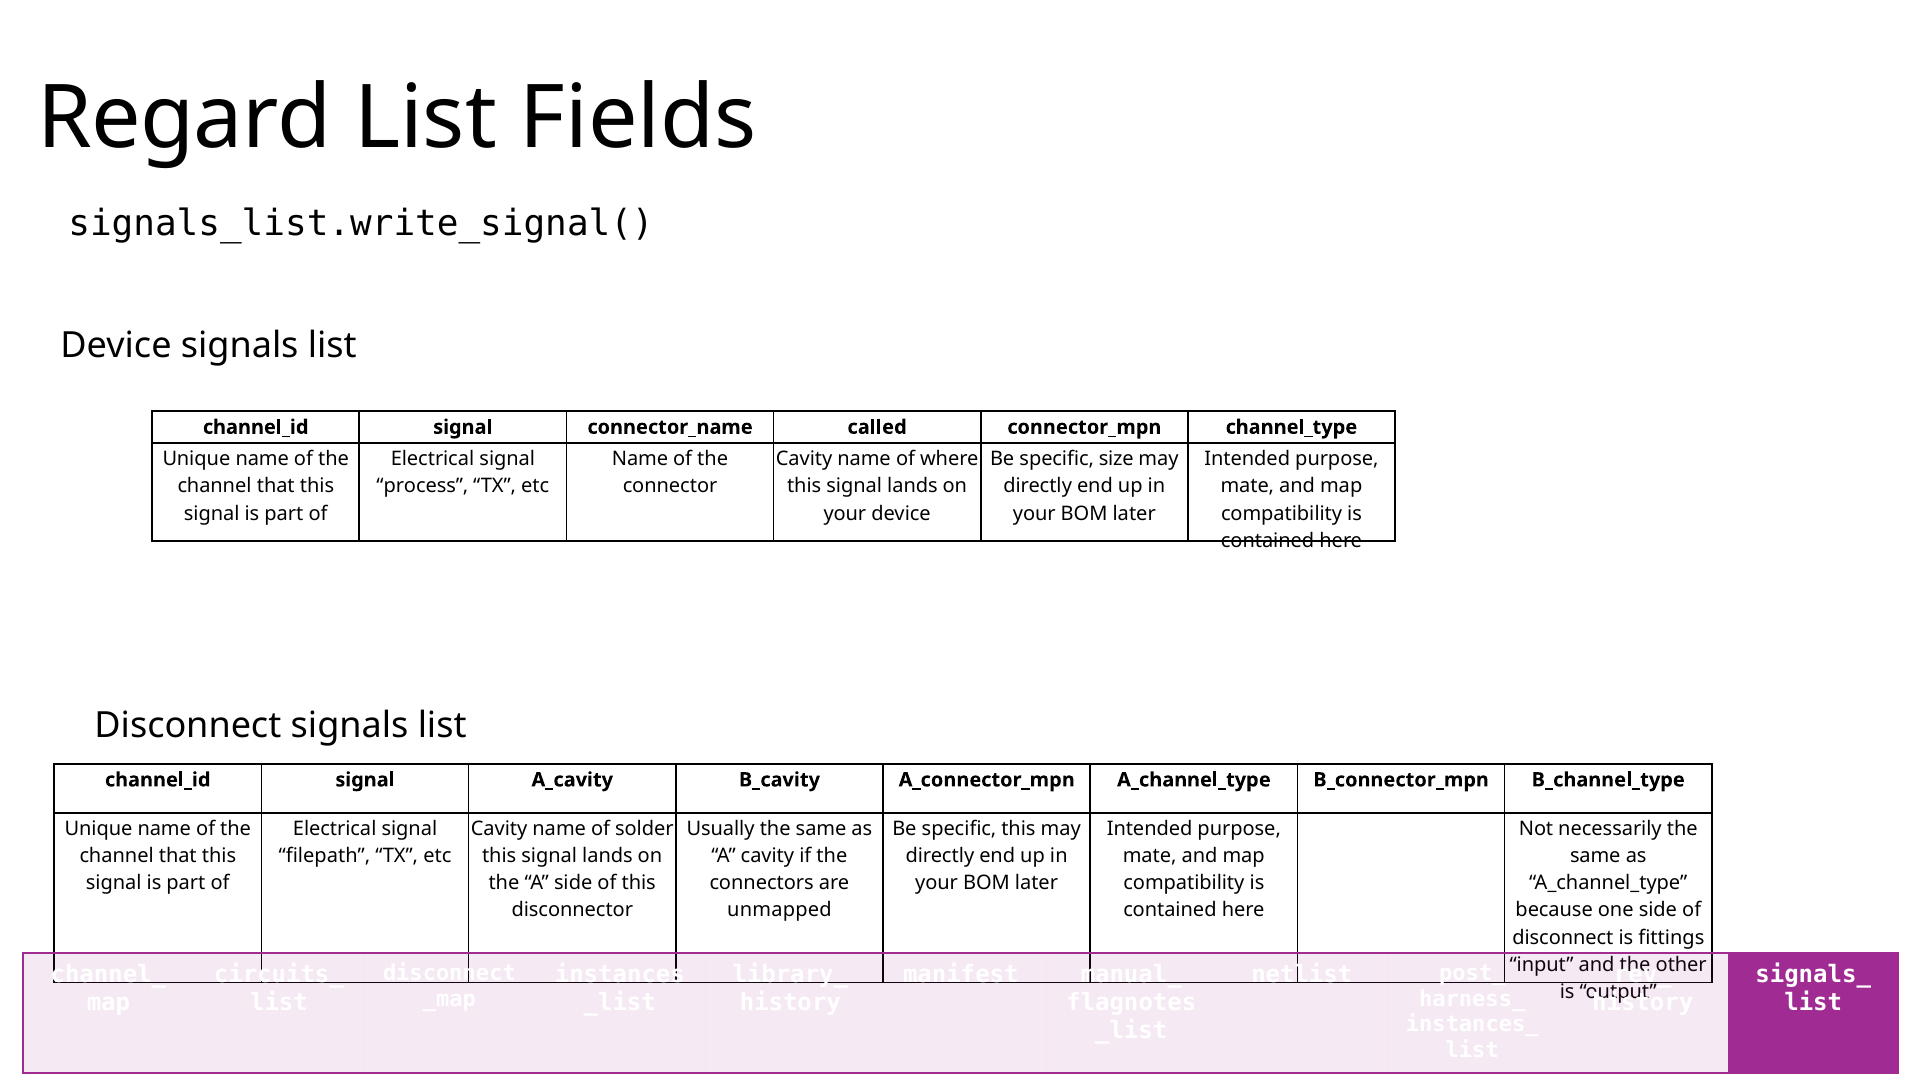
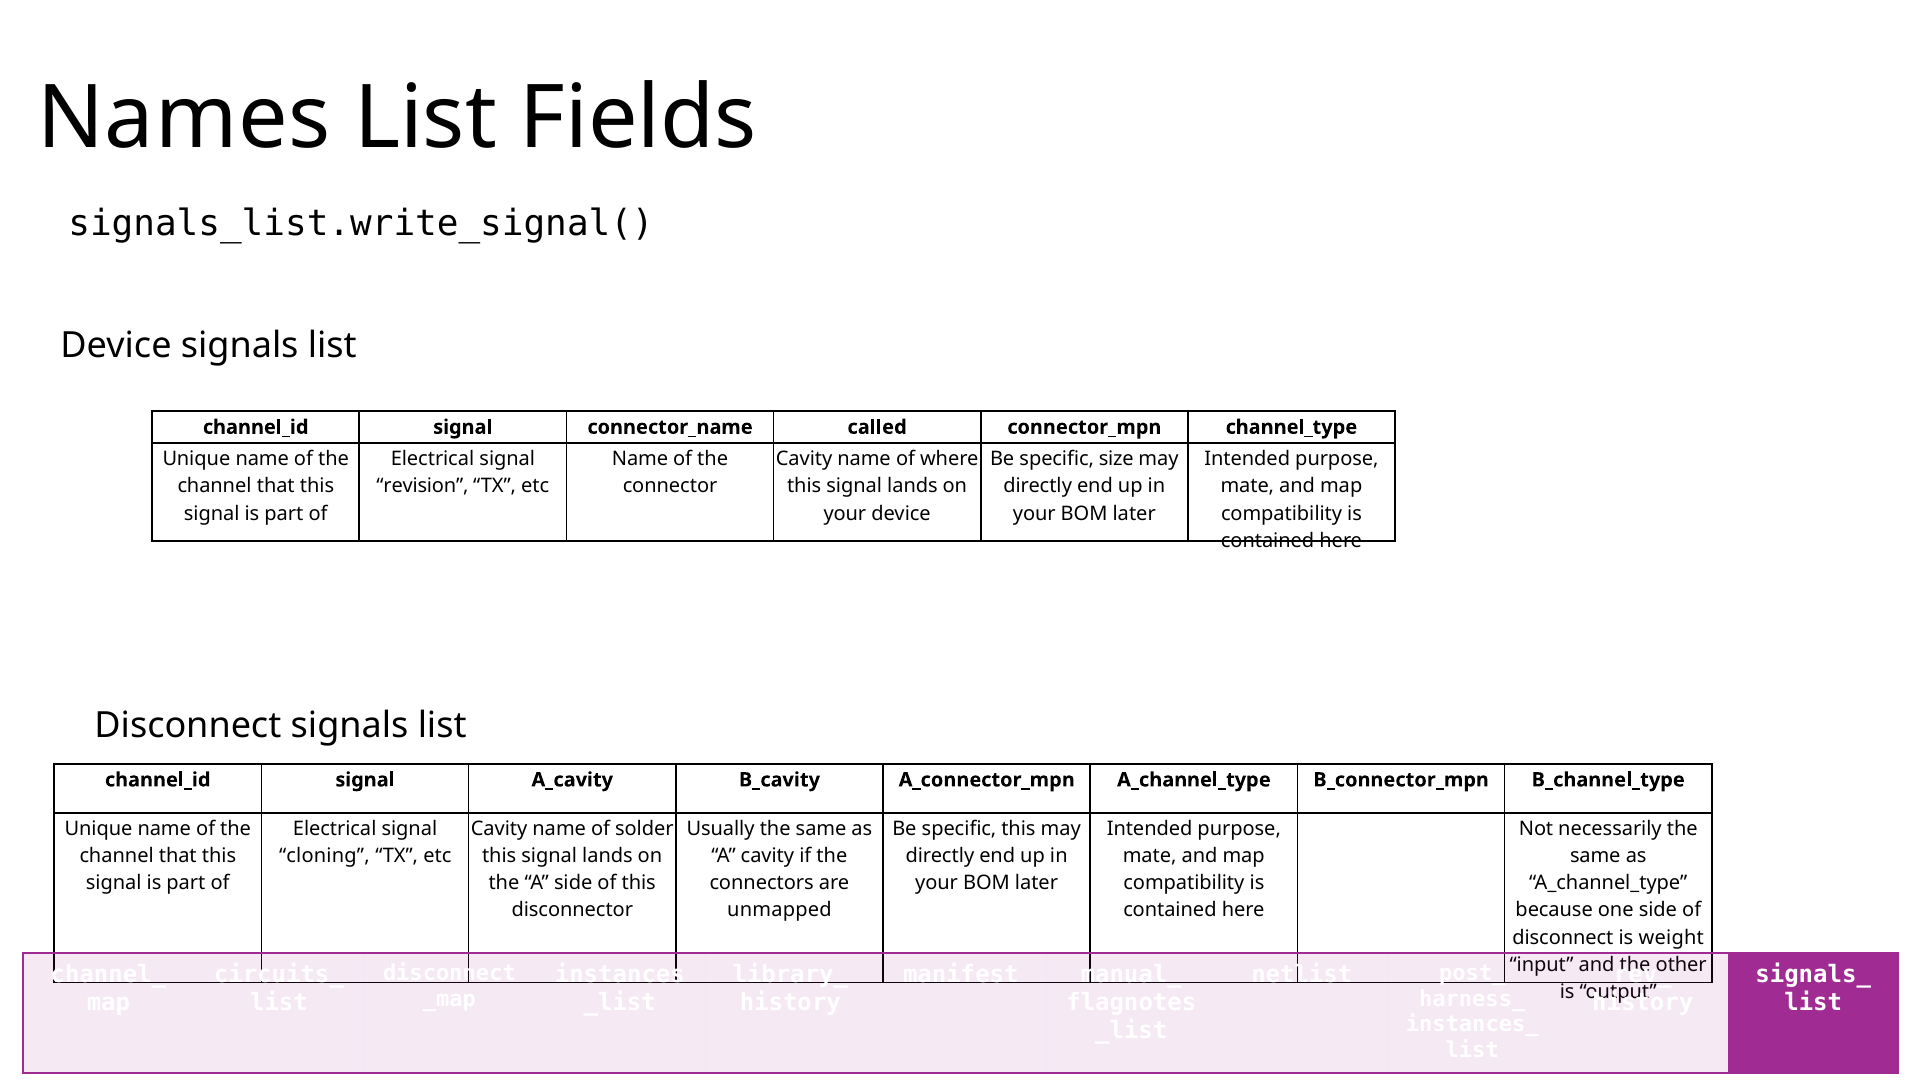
Regard: Regard -> Names
process: process -> revision
filepath: filepath -> cloning
fittings: fittings -> weight
